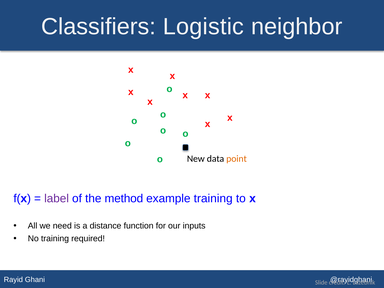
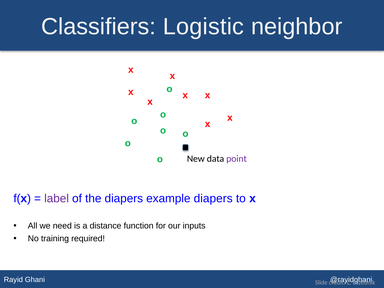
point colour: orange -> purple
the method: method -> diapers
example training: training -> diapers
